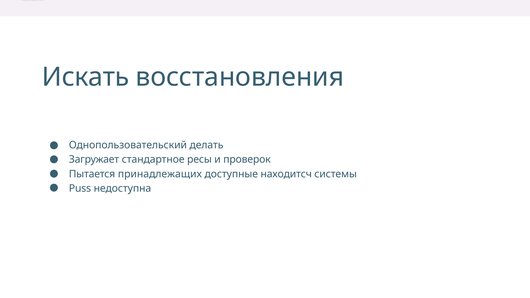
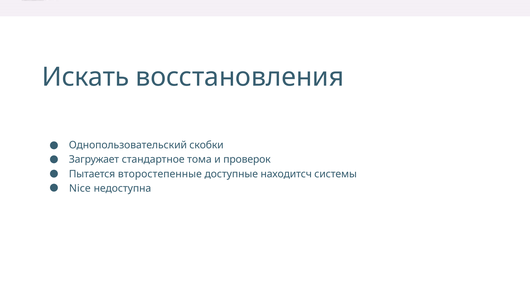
делать: делать -> скобки
ресы: ресы -> тома
принадлежащих: принадлежащих -> второстепенные
Puss: Puss -> Nice
